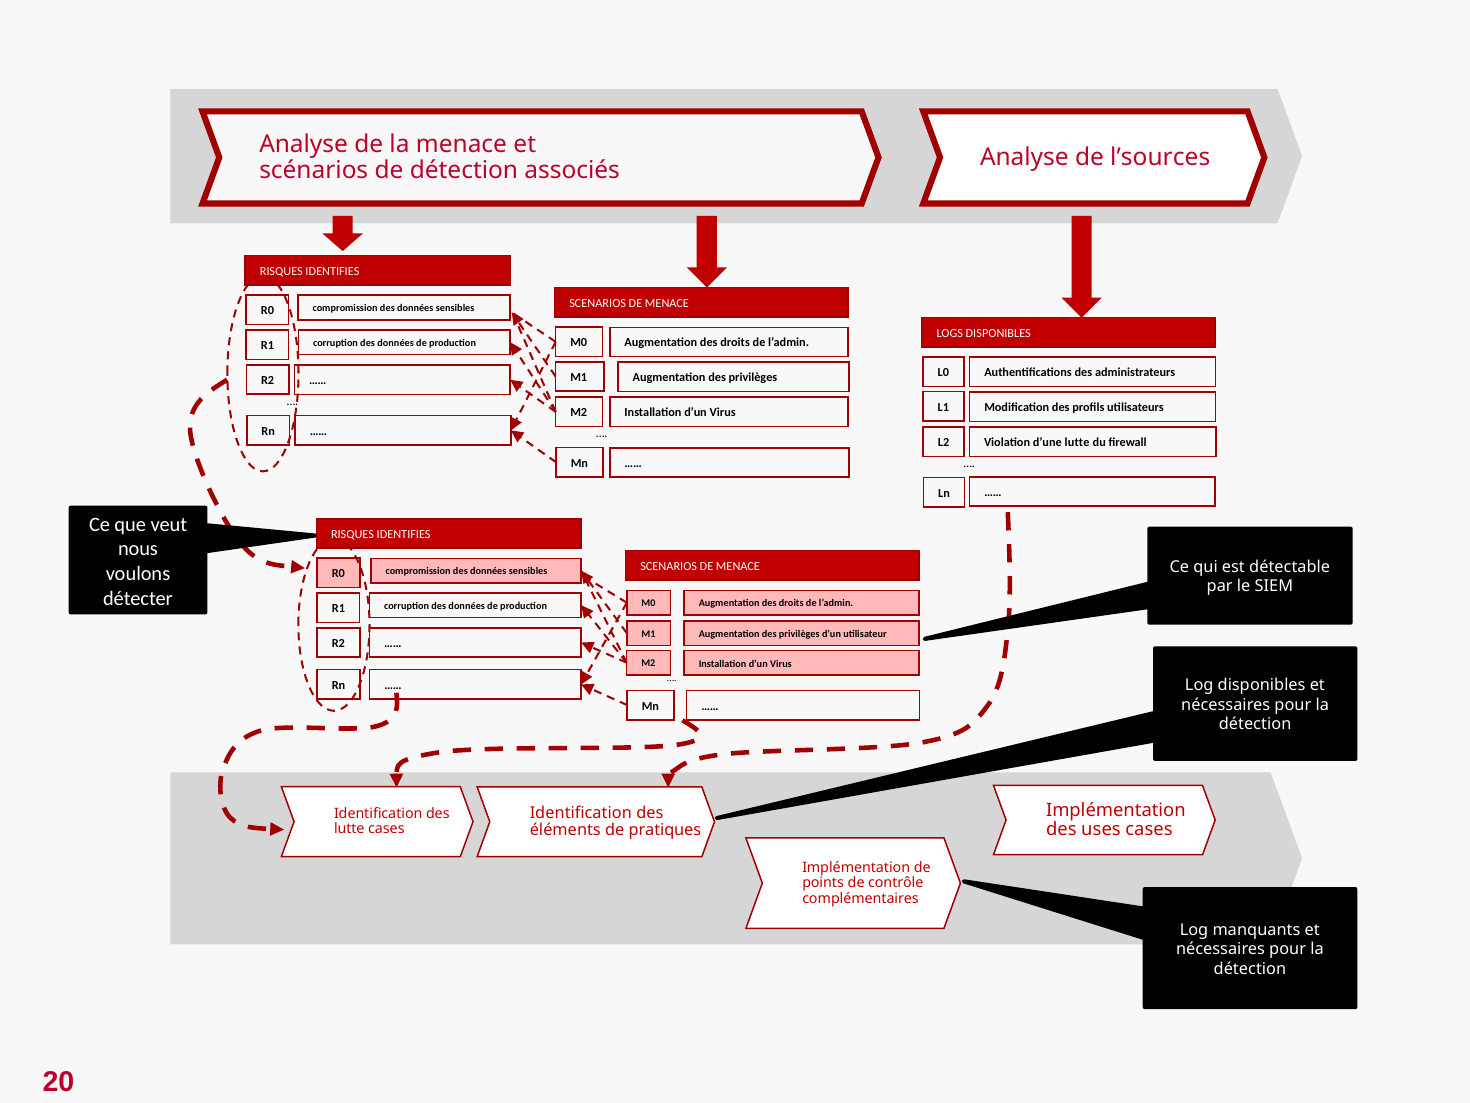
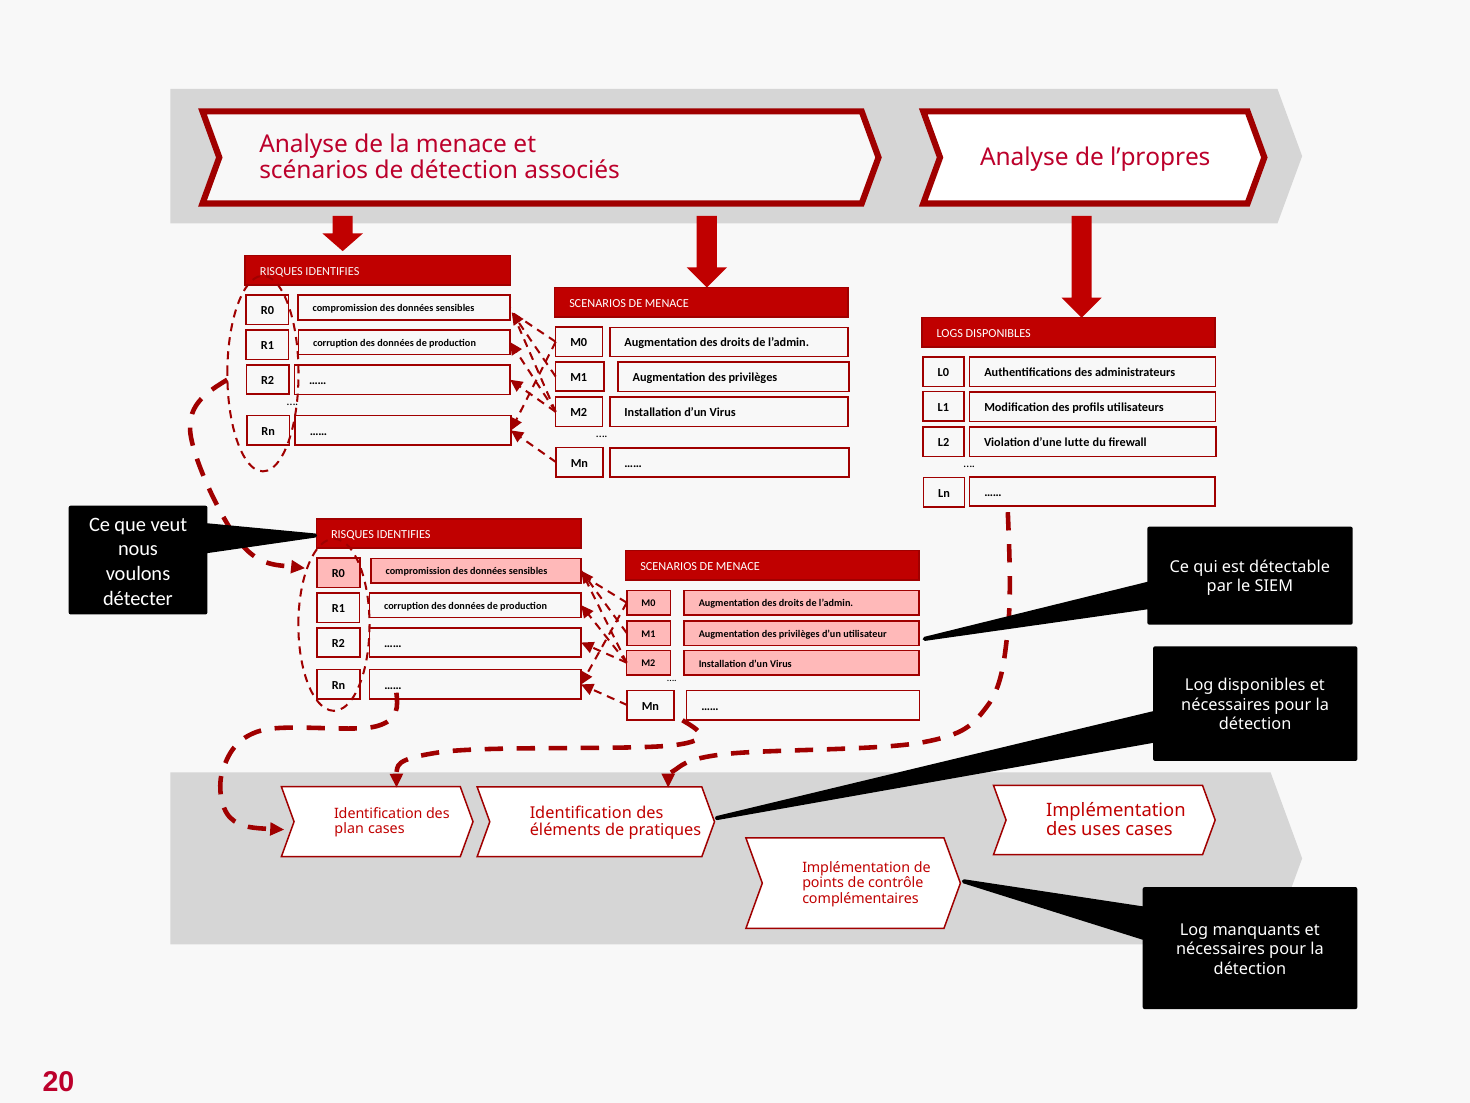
l’sources: l’sources -> l’propres
lutte at (349, 829): lutte -> plan
